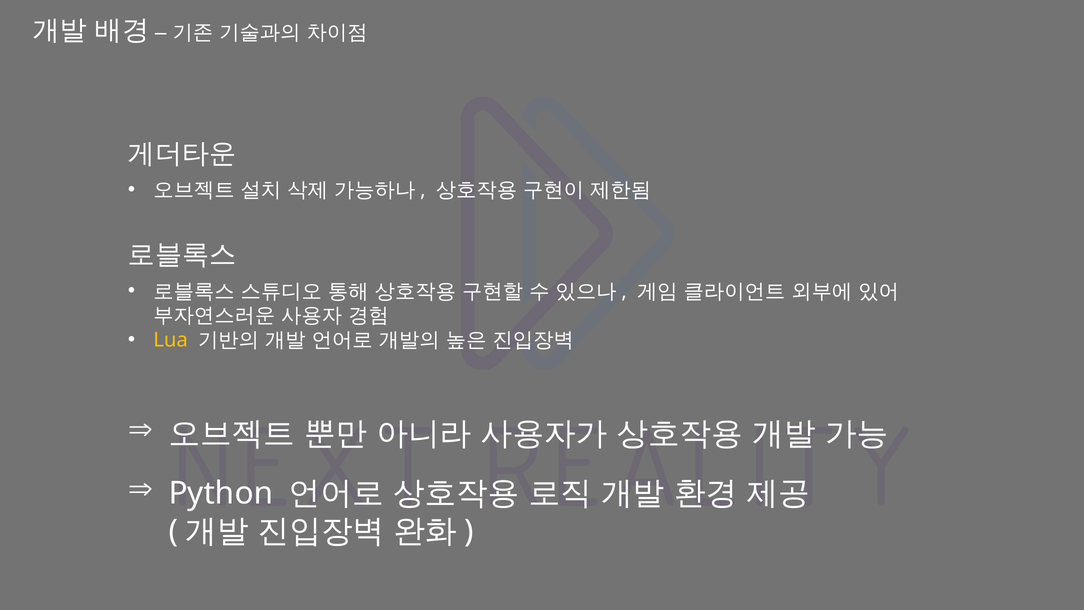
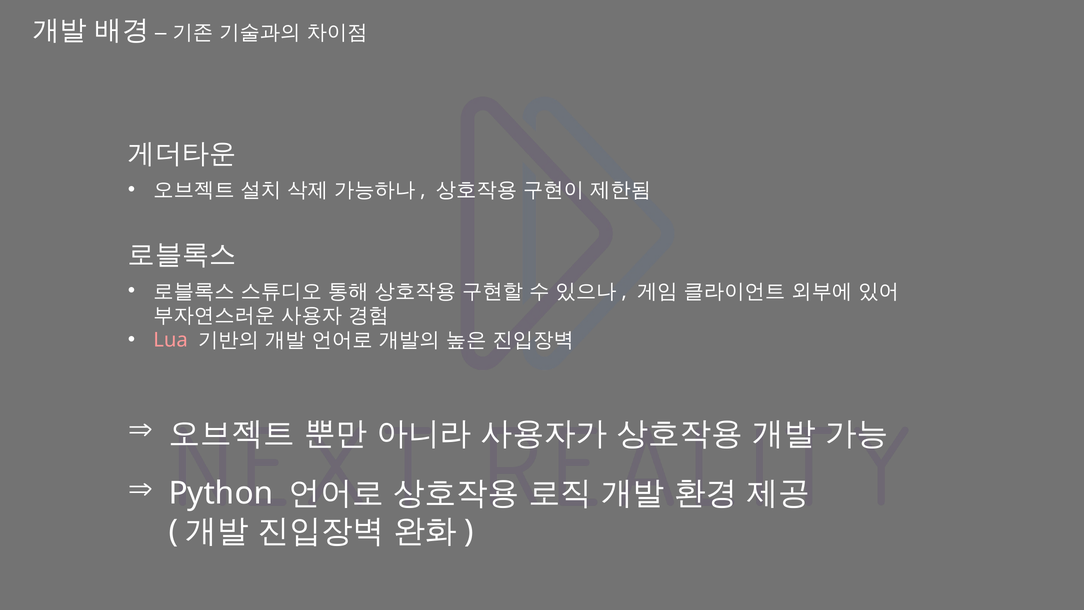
Lua colour: yellow -> pink
